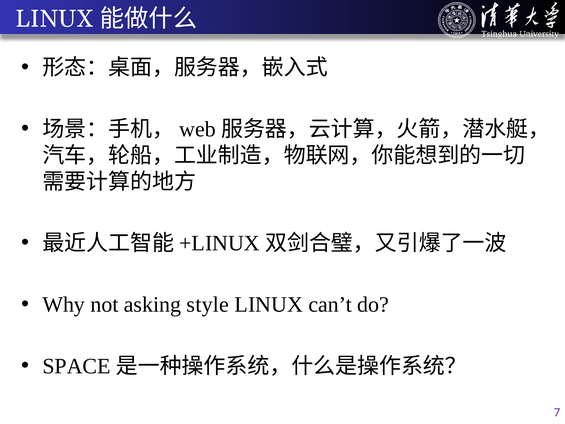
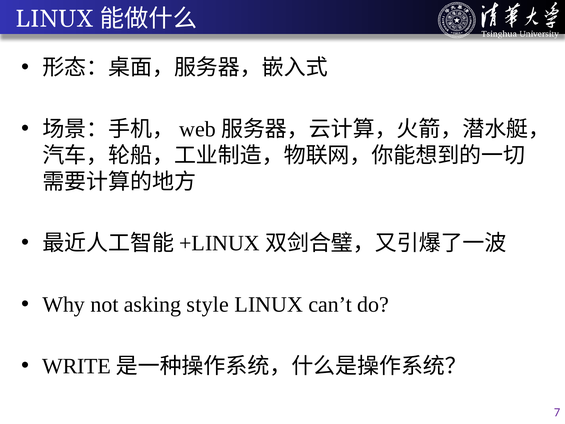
SPACE: SPACE -> WRITE
